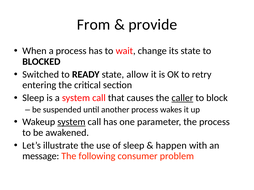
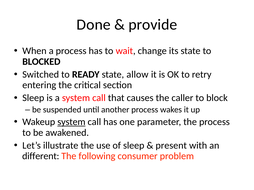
From: From -> Done
caller underline: present -> none
happen: happen -> present
message: message -> different
